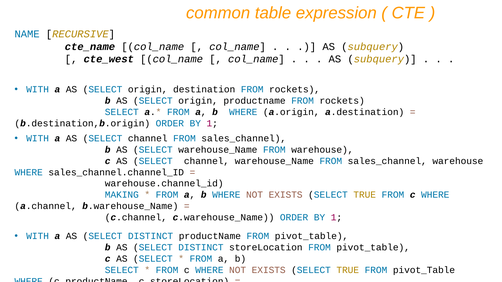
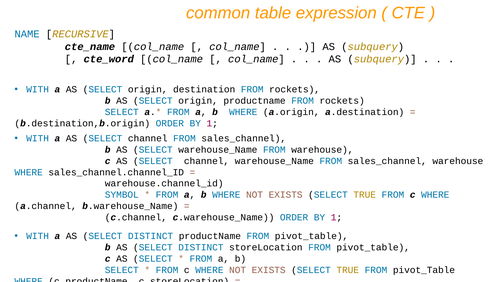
cte_west: cte_west -> cte_word
MAKING: MAKING -> SYMBOL
